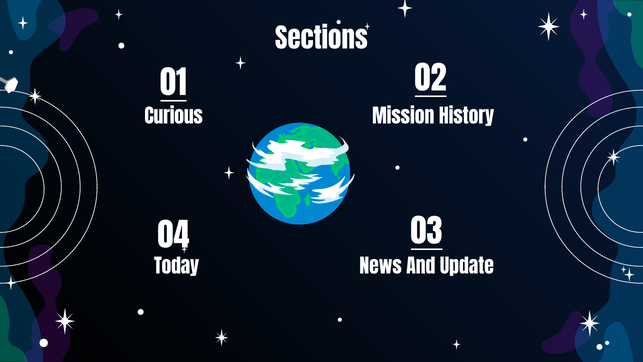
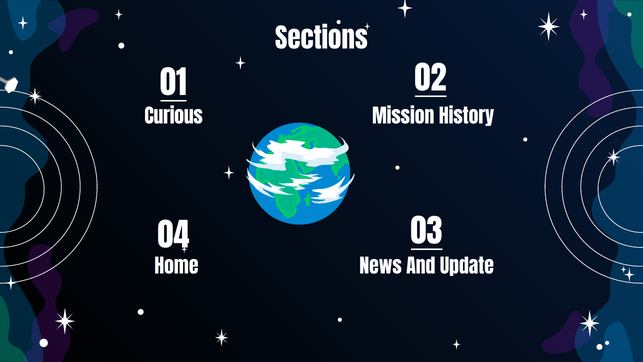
Today: Today -> Home
